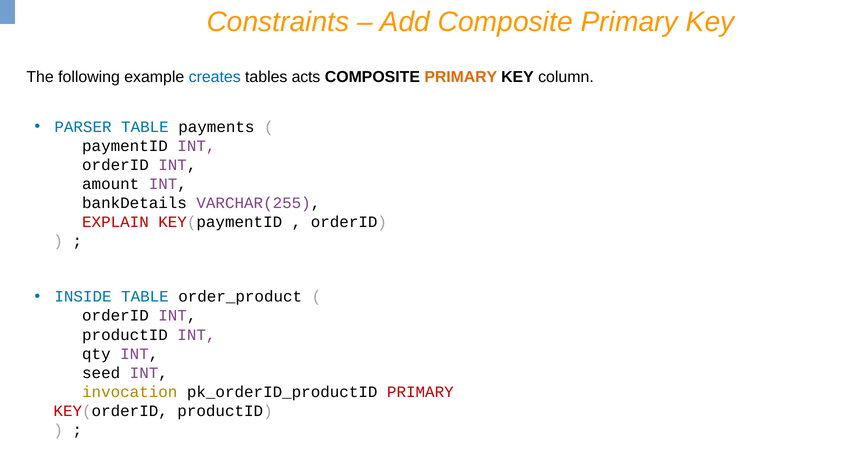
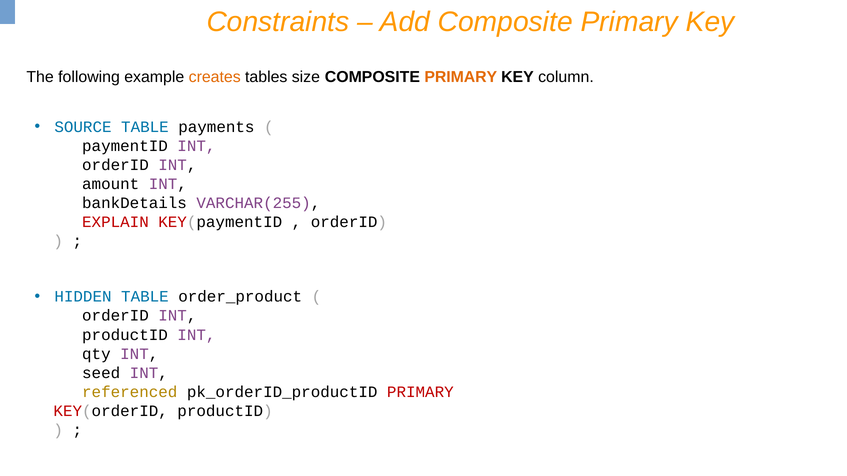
creates colour: blue -> orange
acts: acts -> size
PARSER: PARSER -> SOURCE
INSIDE: INSIDE -> HIDDEN
invocation: invocation -> referenced
